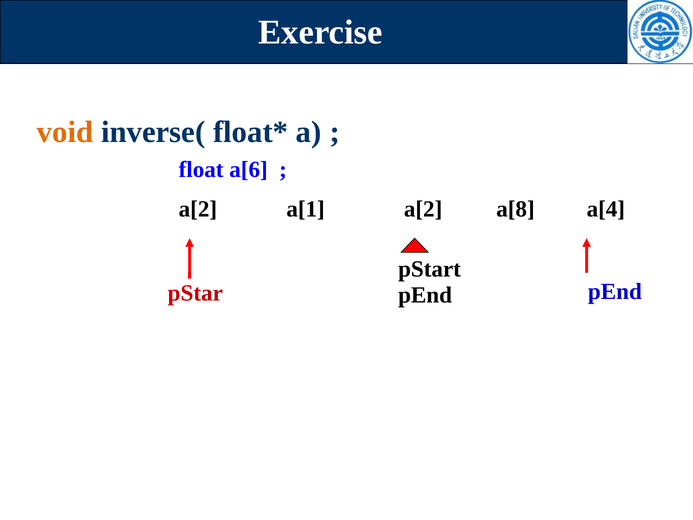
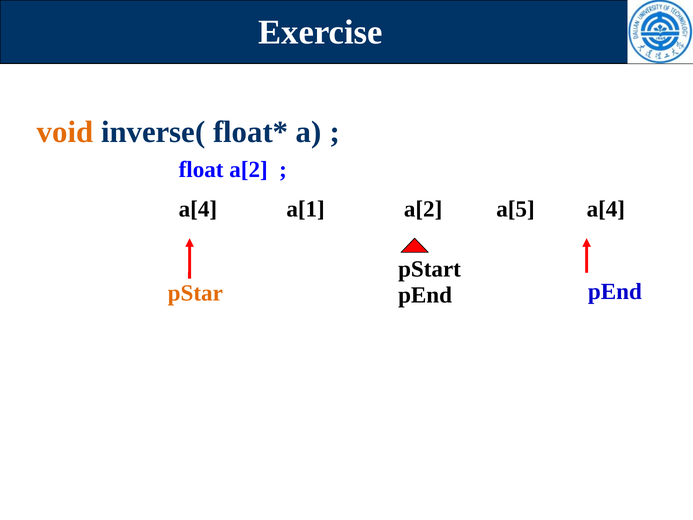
float a[6: a[6 -> a[2
a[2 at (198, 209): a[2 -> a[4
a[2 a[8: a[8 -> a[5
pStar colour: red -> orange
